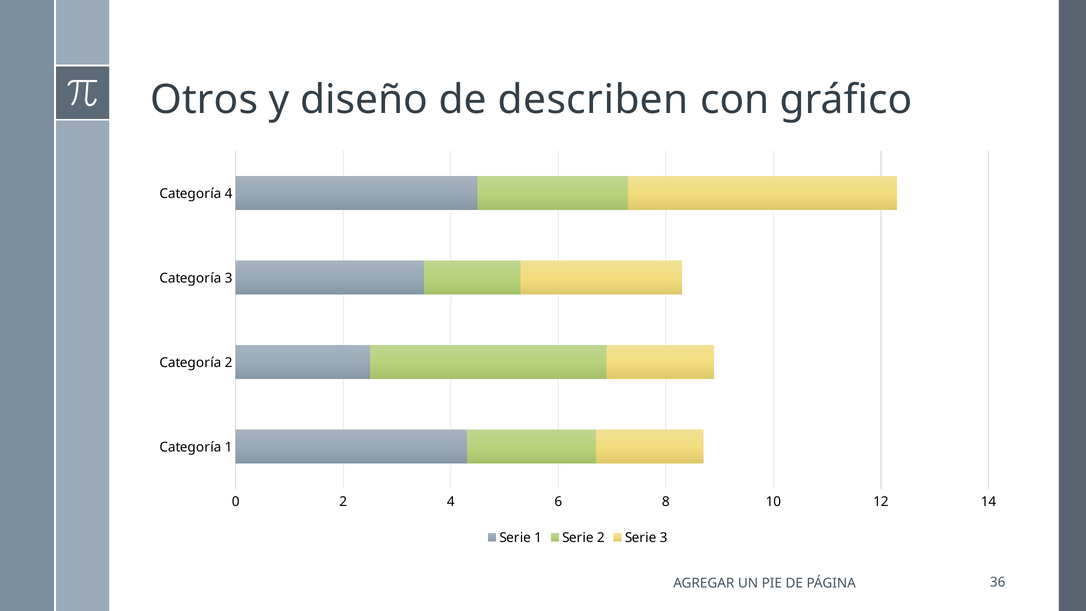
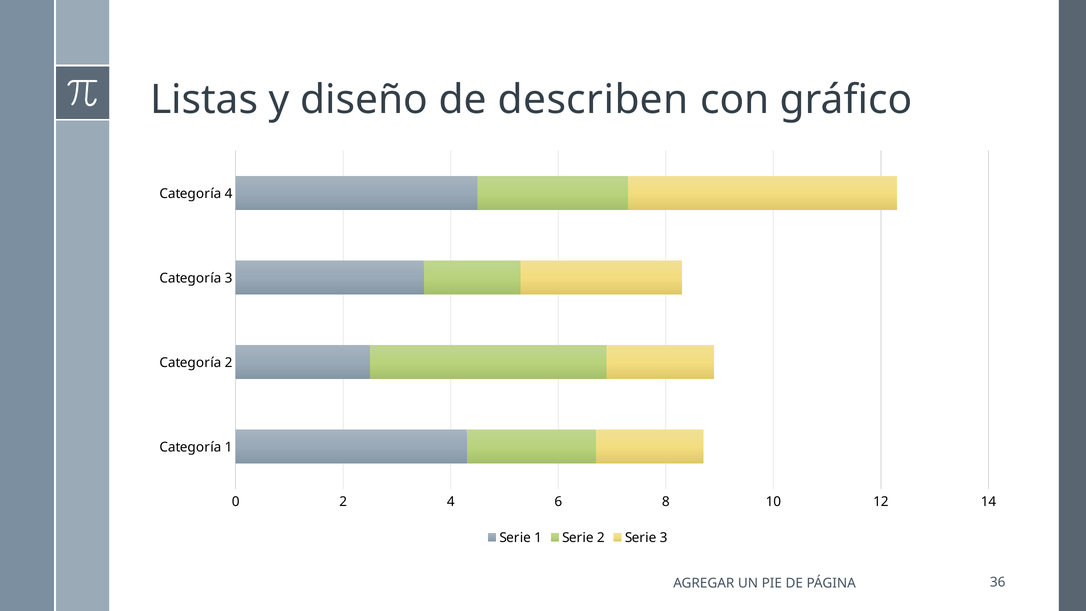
Otros: Otros -> Listas
